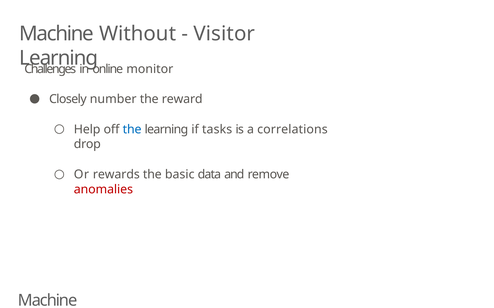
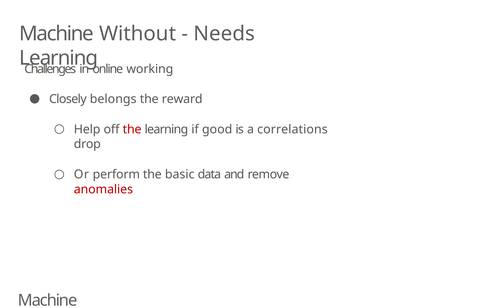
Visitor: Visitor -> Needs
monitor: monitor -> working
number: number -> belongs
the at (132, 130) colour: blue -> red
tasks: tasks -> good
rewards: rewards -> perform
